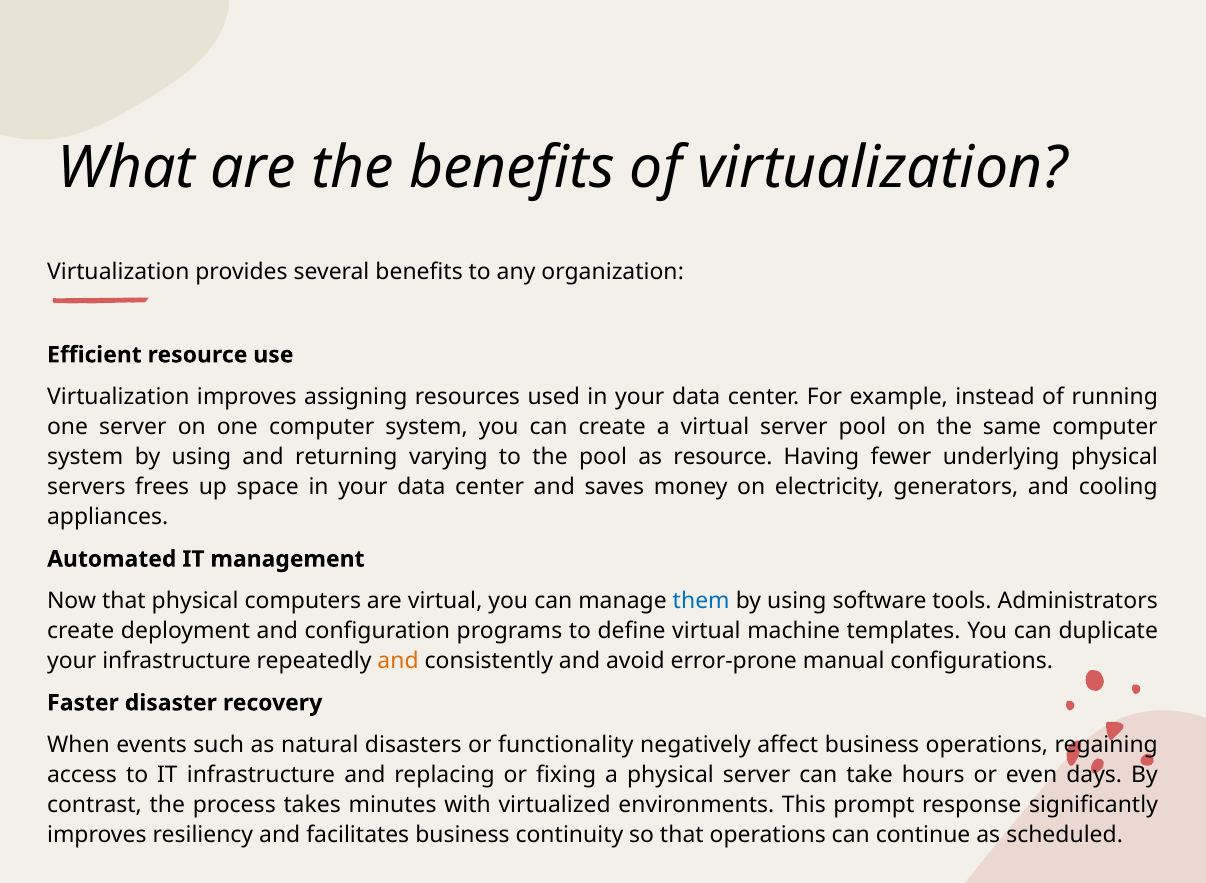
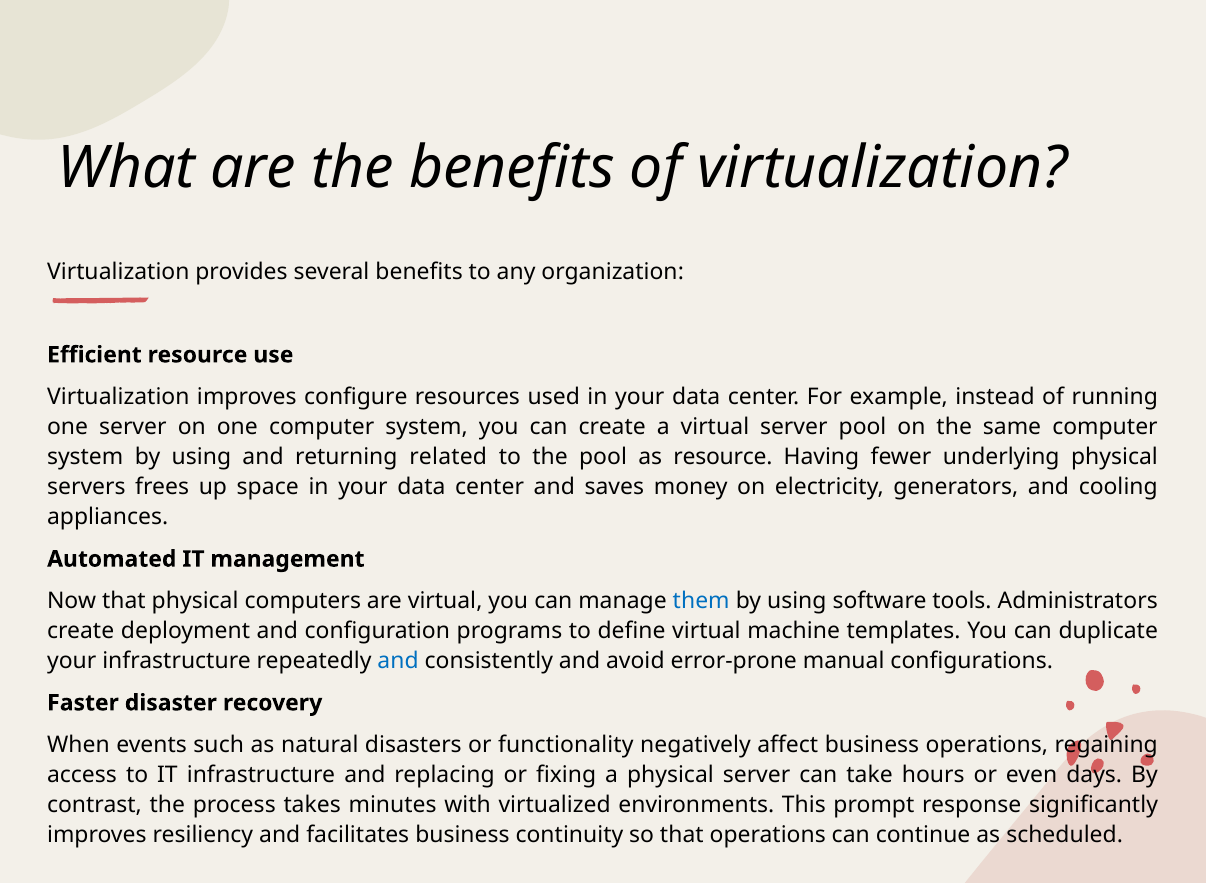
assigning: assigning -> configure
varying: varying -> related
and at (398, 662) colour: orange -> blue
